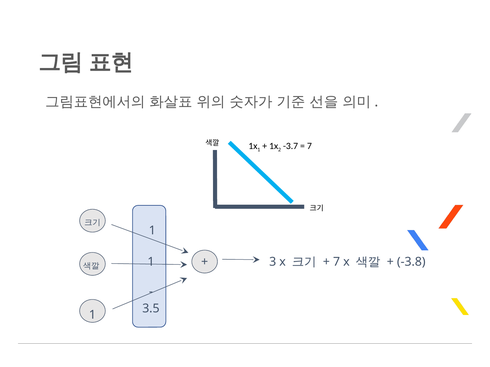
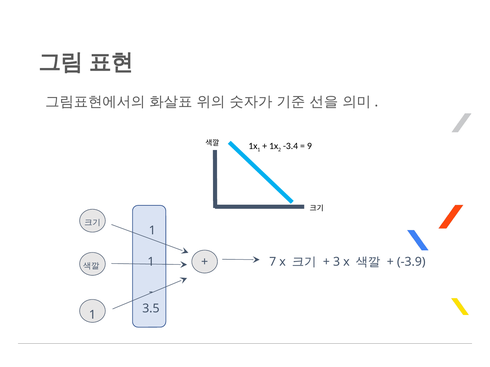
-3.7: -3.7 -> -3.4
7 at (309, 146): 7 -> 9
3: 3 -> 7
7 at (337, 262): 7 -> 3
-3.8: -3.8 -> -3.9
